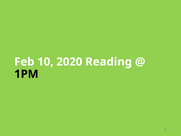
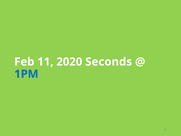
10: 10 -> 11
Reading: Reading -> Seconds
1PM colour: black -> blue
